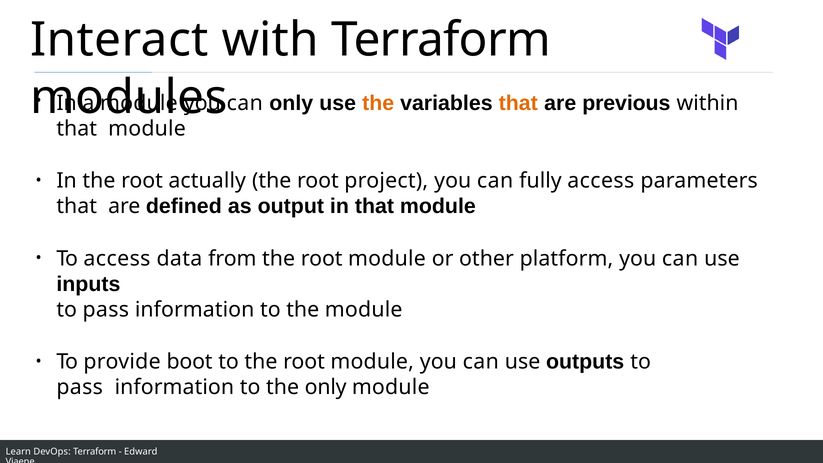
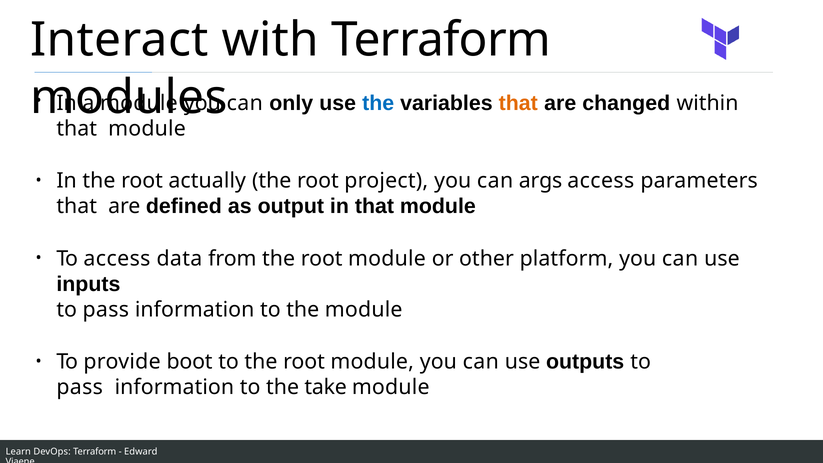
the at (378, 103) colour: orange -> blue
previous: previous -> changed
fully: fully -> args
the only: only -> take
